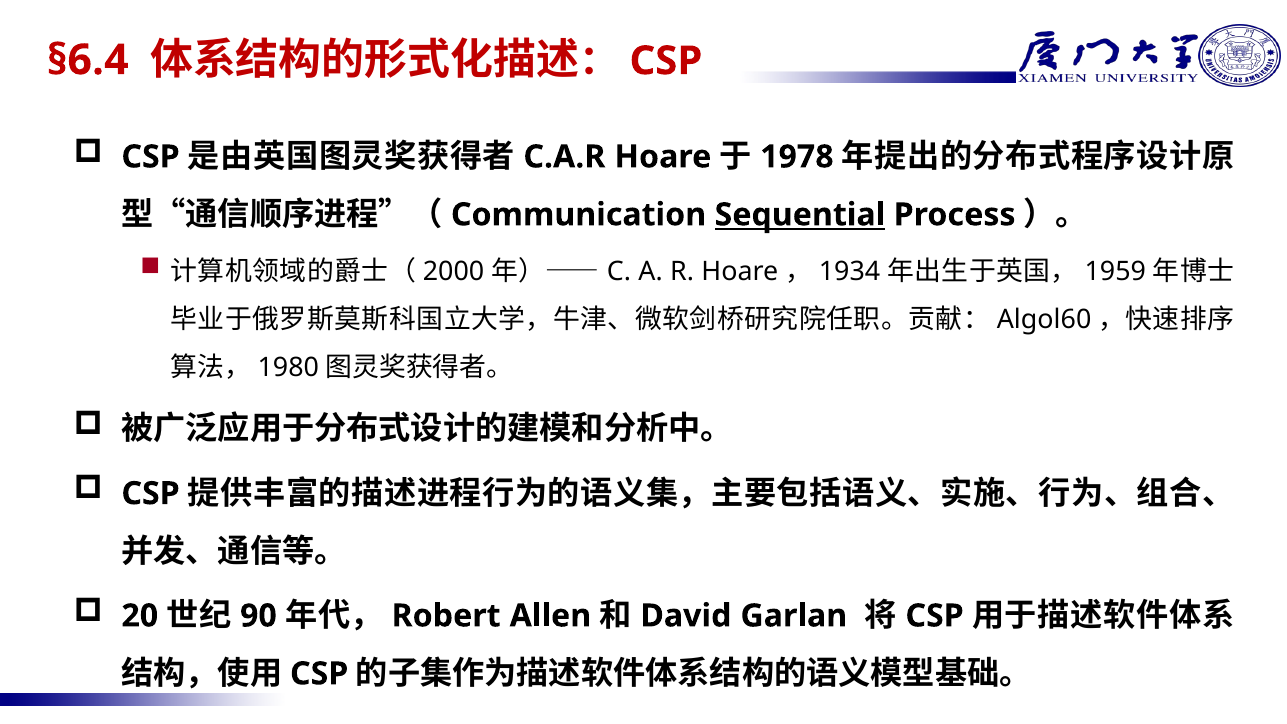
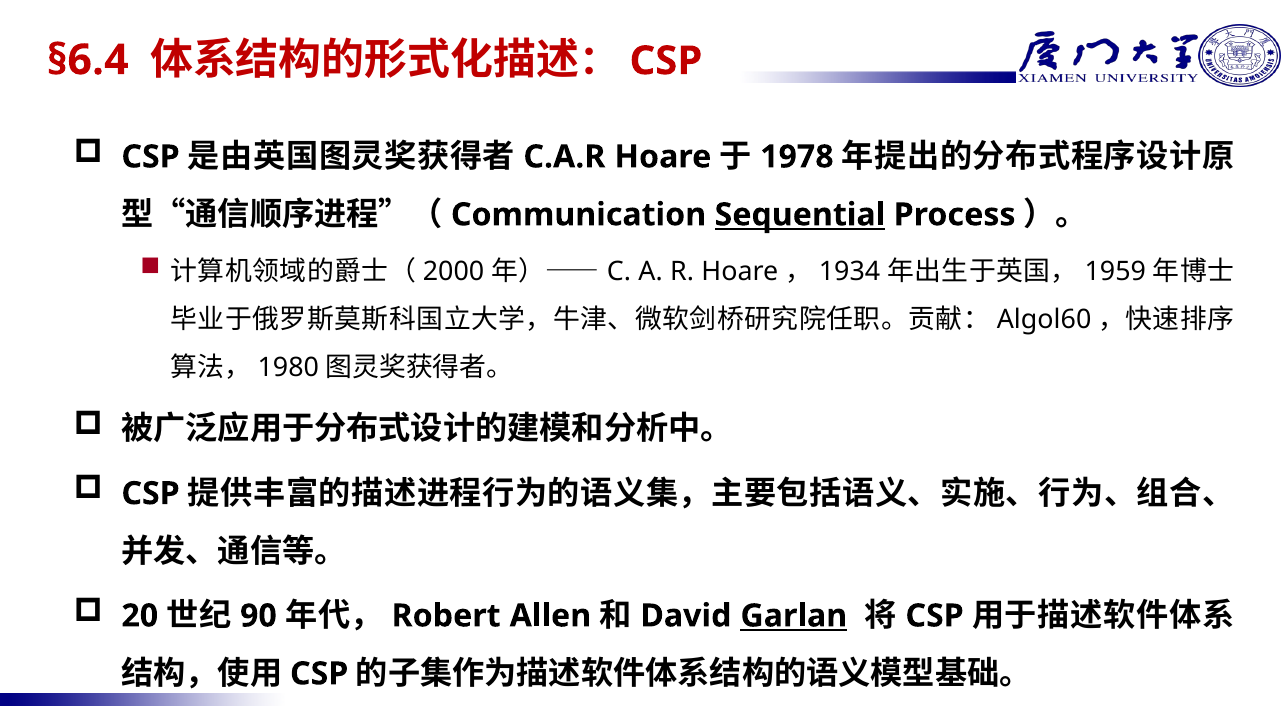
Garlan underline: none -> present
